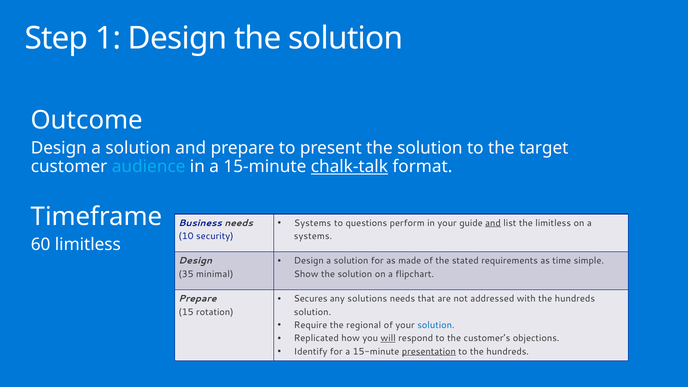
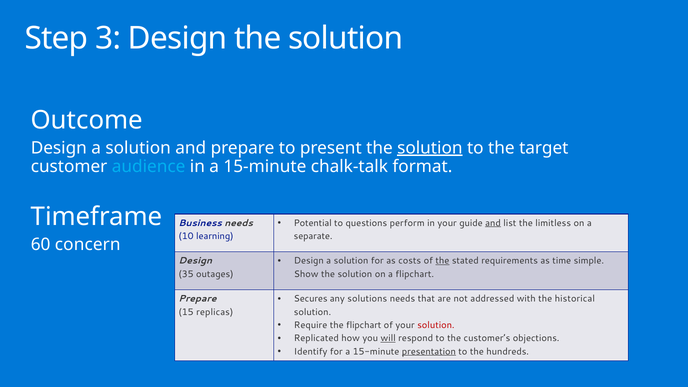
1: 1 -> 3
solution at (430, 148) underline: none -> present
chalk-talk underline: present -> none
Systems at (313, 223): Systems -> Potential
security: security -> learning
systems at (313, 236): systems -> separate
60 limitless: limitless -> concern
made: made -> costs
the at (442, 261) underline: none -> present
minimal: minimal -> outages
with the hundreds: hundreds -> historical
rotation: rotation -> replicas
the regional: regional -> flipchart
solution at (436, 325) colour: blue -> red
